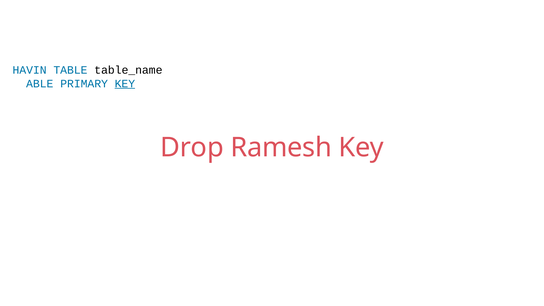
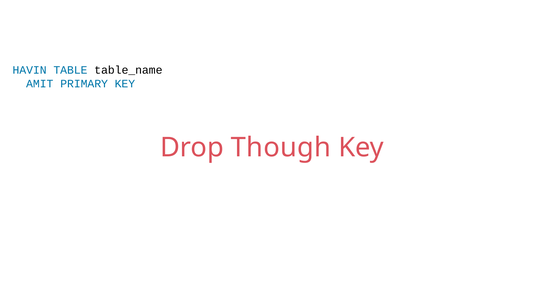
ABLE: ABLE -> AMIT
KEY at (125, 84) underline: present -> none
Ramesh: Ramesh -> Though
